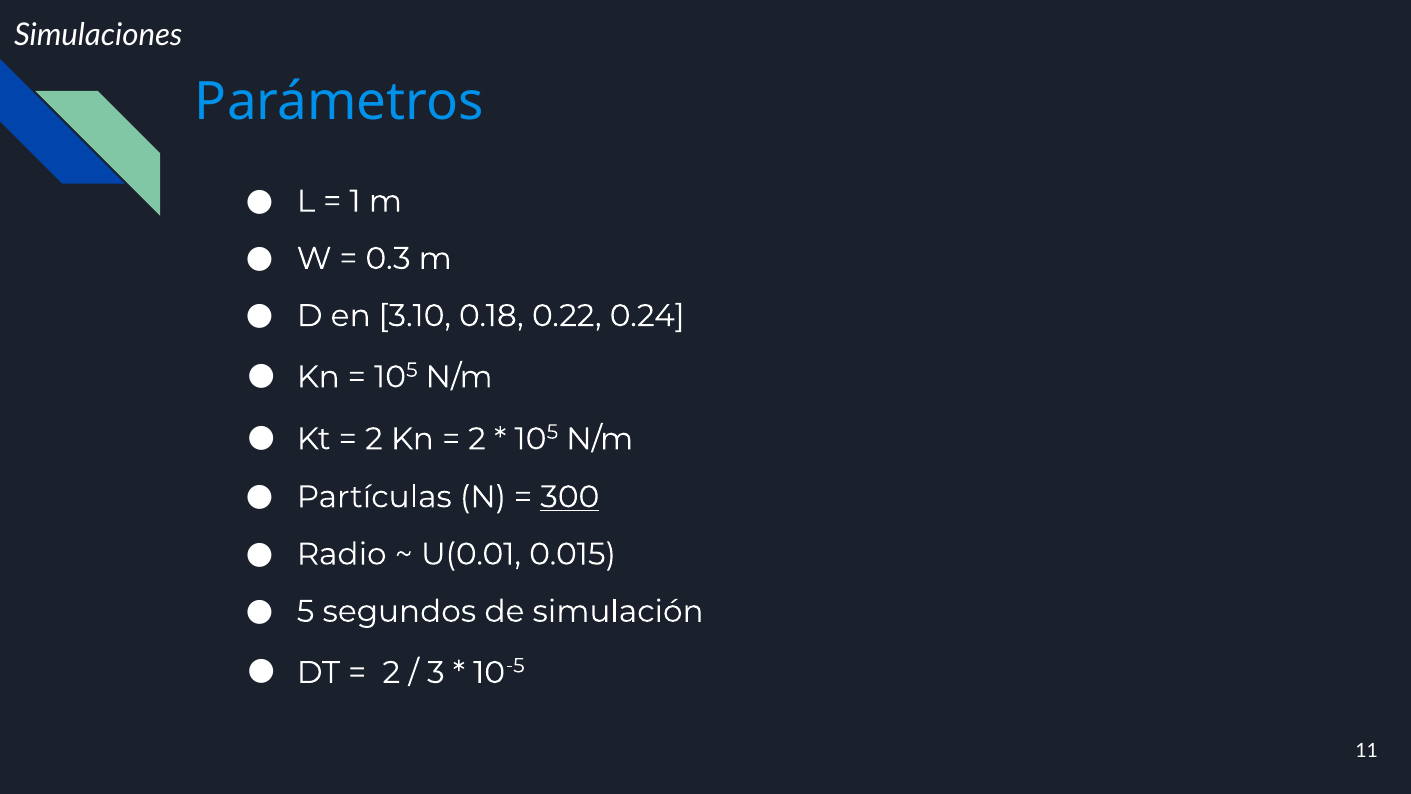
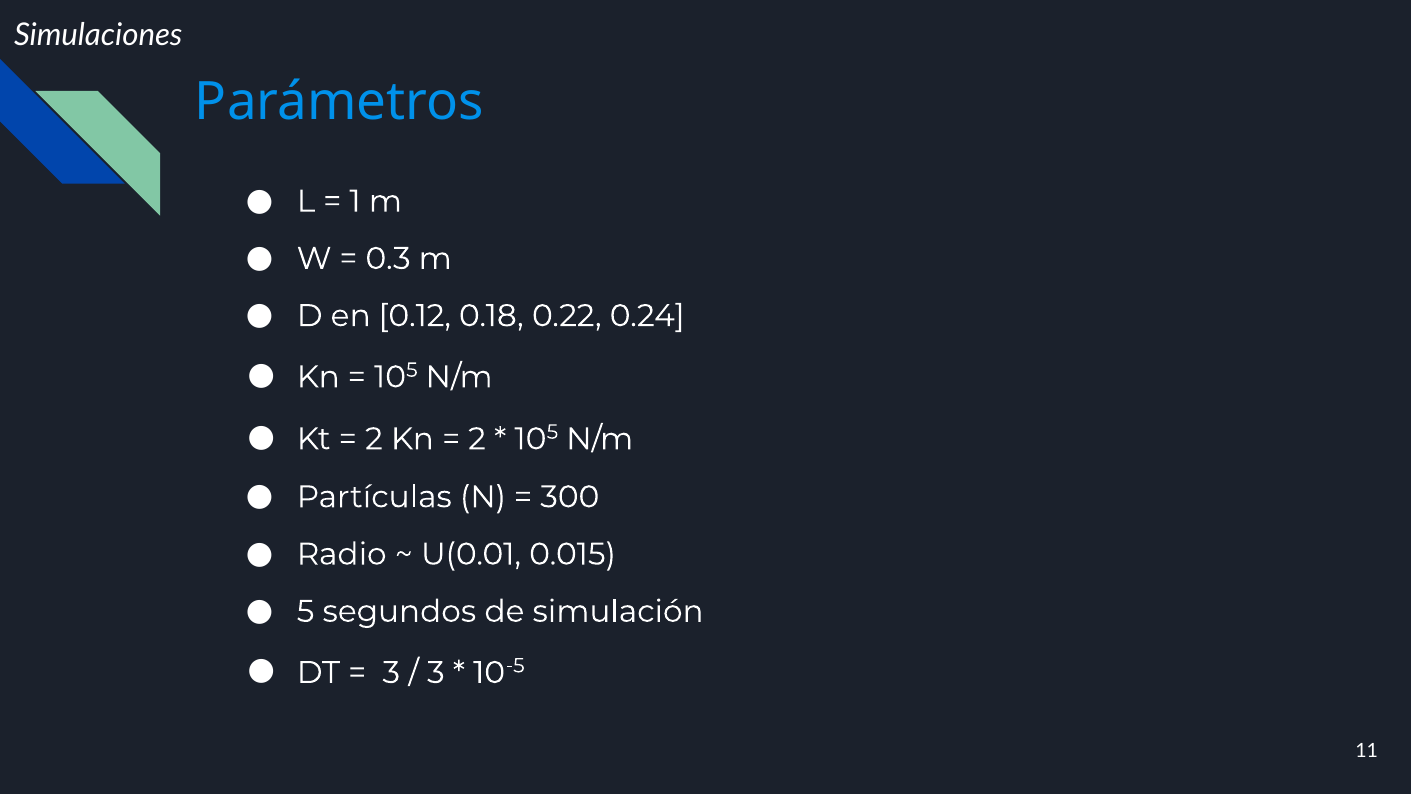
3.10: 3.10 -> 0.12
300 underline: present -> none
2 at (391, 672): 2 -> 3
